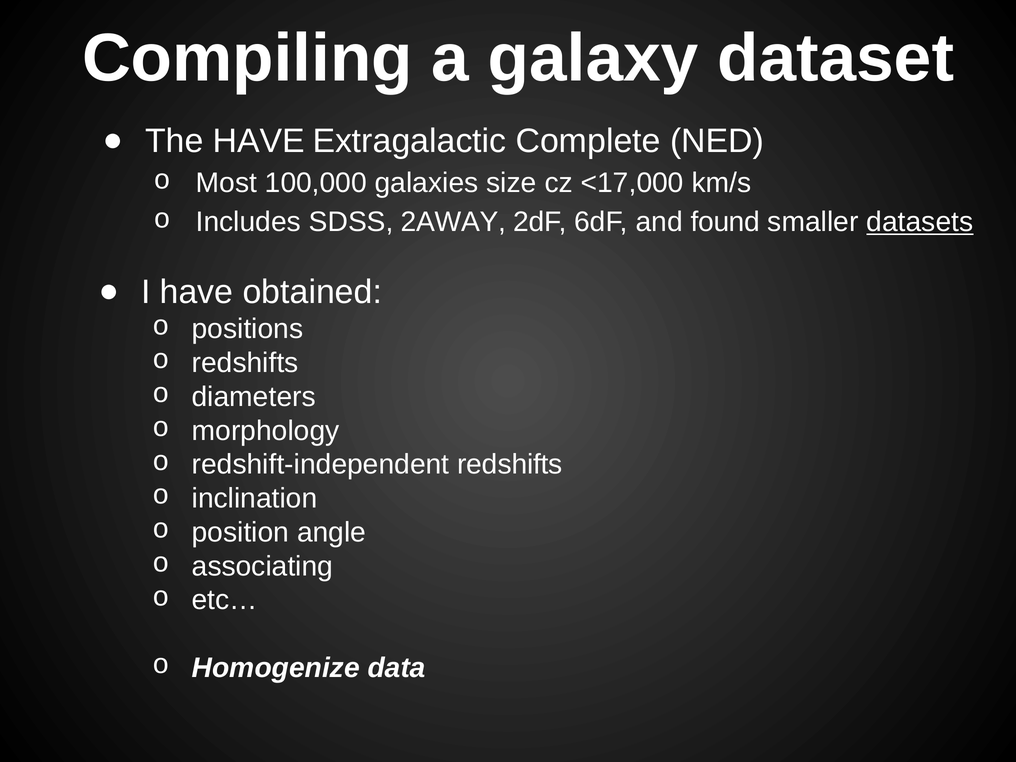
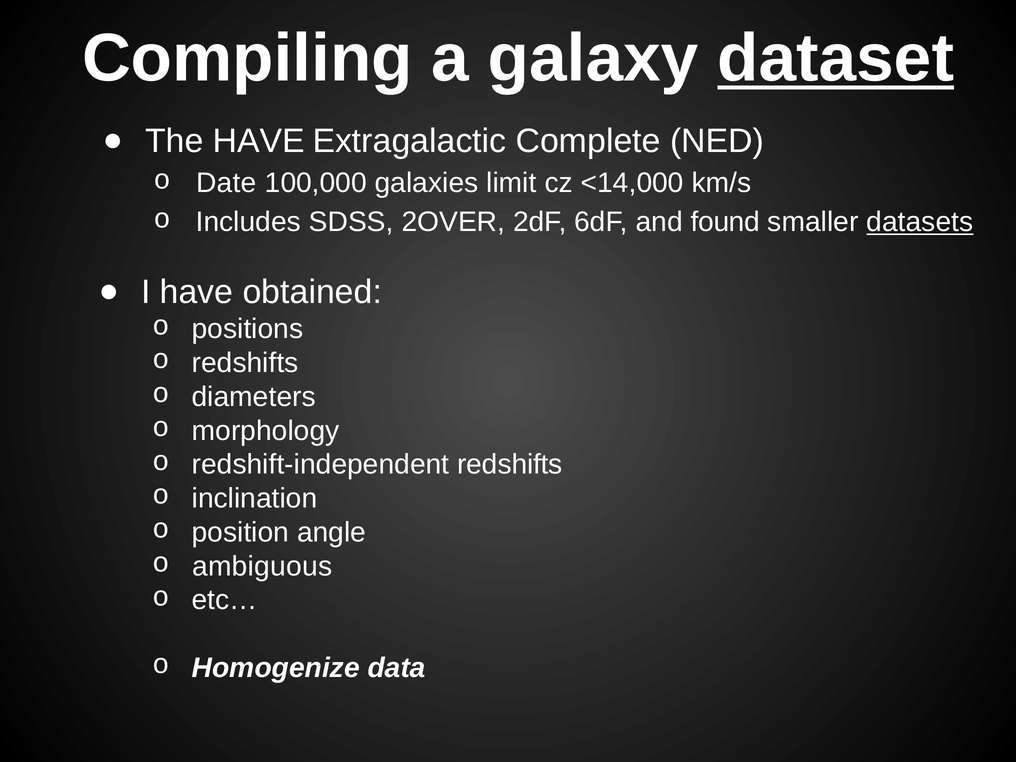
dataset underline: none -> present
Most: Most -> Date
size: size -> limit
<17,000: <17,000 -> <14,000
2AWAY: 2AWAY -> 2OVER
associating: associating -> ambiguous
